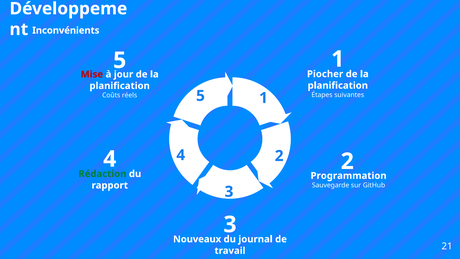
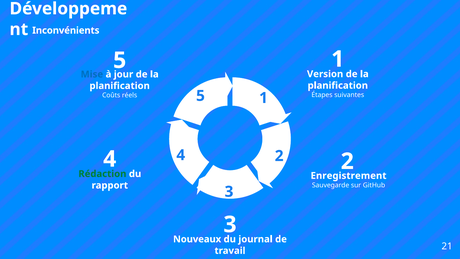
Piocher: Piocher -> Version
Mise colour: red -> blue
Programmation: Programmation -> Enregistrement
